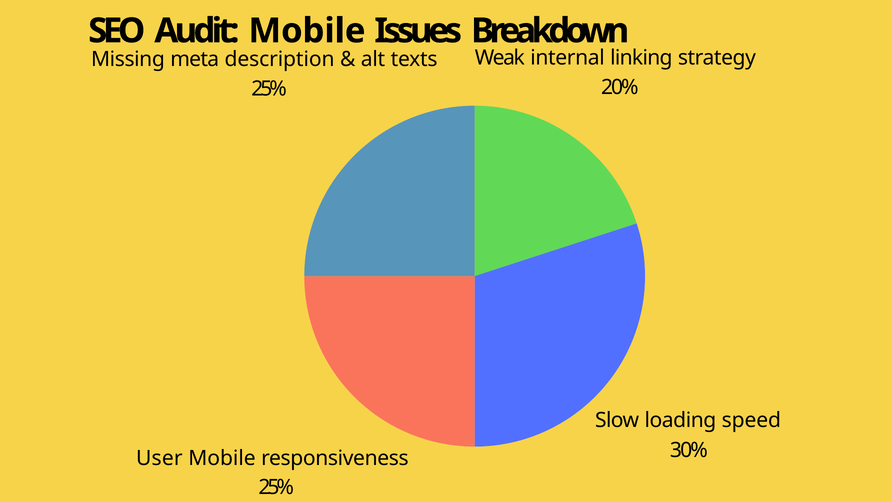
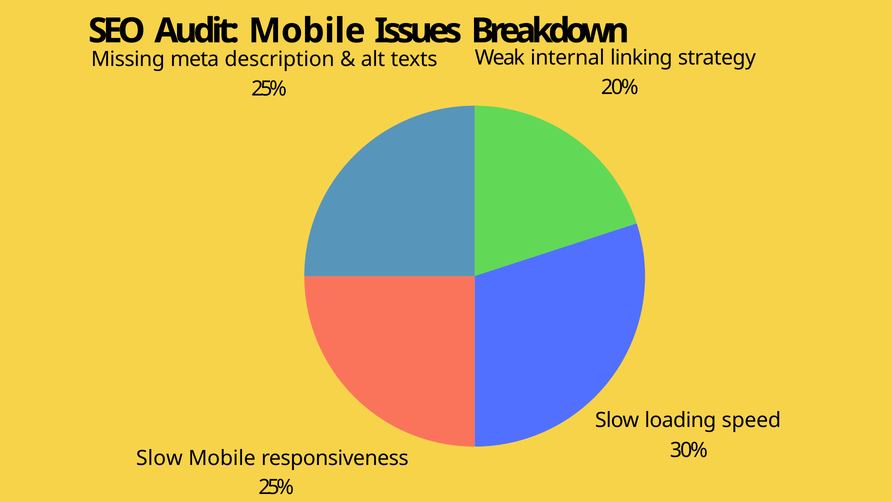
User at (159, 458): User -> Slow
